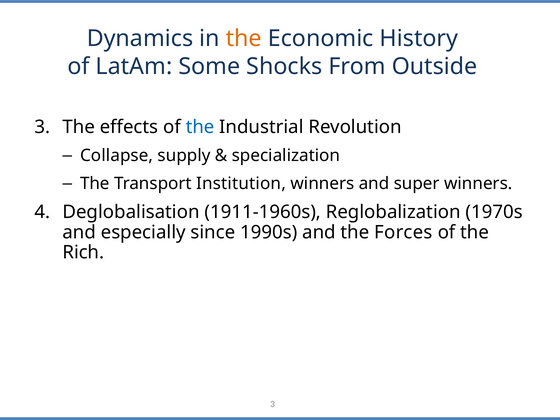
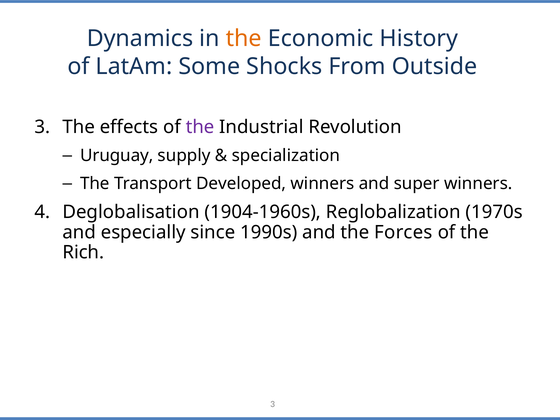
the at (200, 127) colour: blue -> purple
Collapse: Collapse -> Uruguay
Institution: Institution -> Developed
1911-1960s: 1911-1960s -> 1904-1960s
